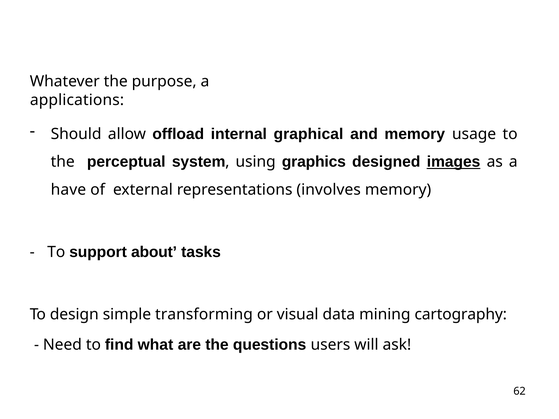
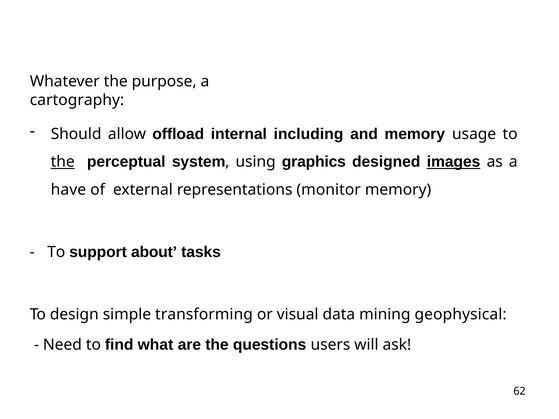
applications: applications -> cartography
graphical: graphical -> including
the at (63, 162) underline: none -> present
involves: involves -> monitor
cartography: cartography -> geophysical
